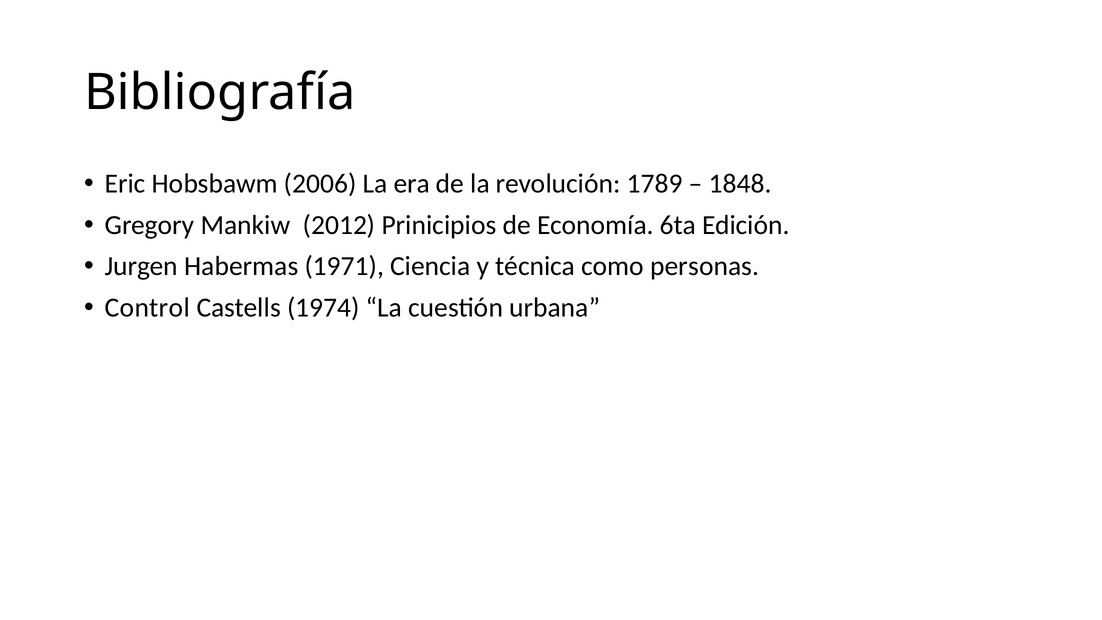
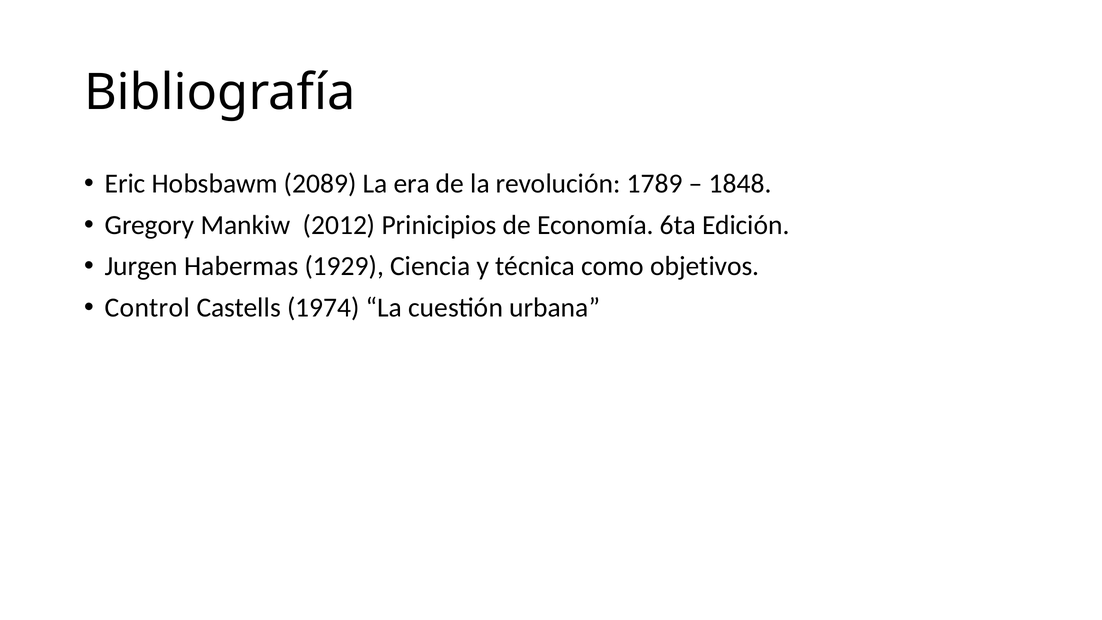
2006: 2006 -> 2089
1971: 1971 -> 1929
personas: personas -> objetivos
